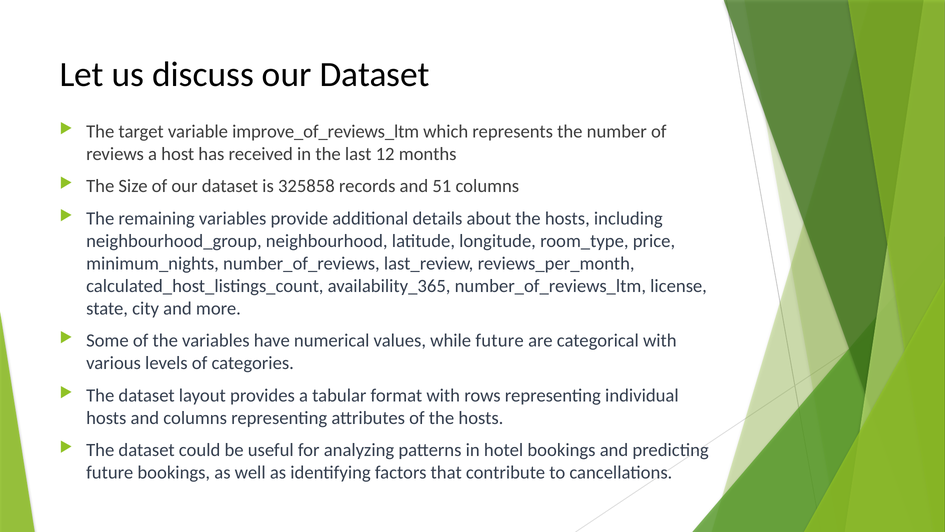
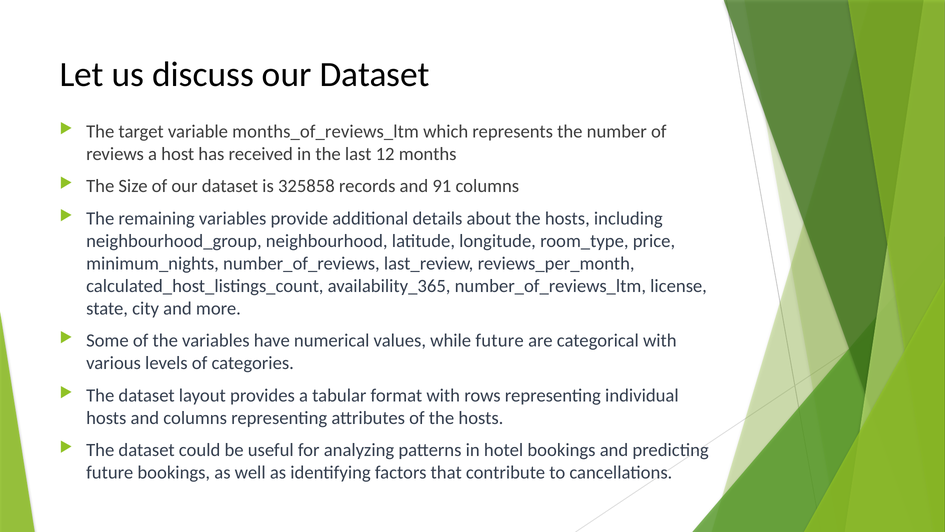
improve_of_reviews_ltm: improve_of_reviews_ltm -> months_of_reviews_ltm
51: 51 -> 91
